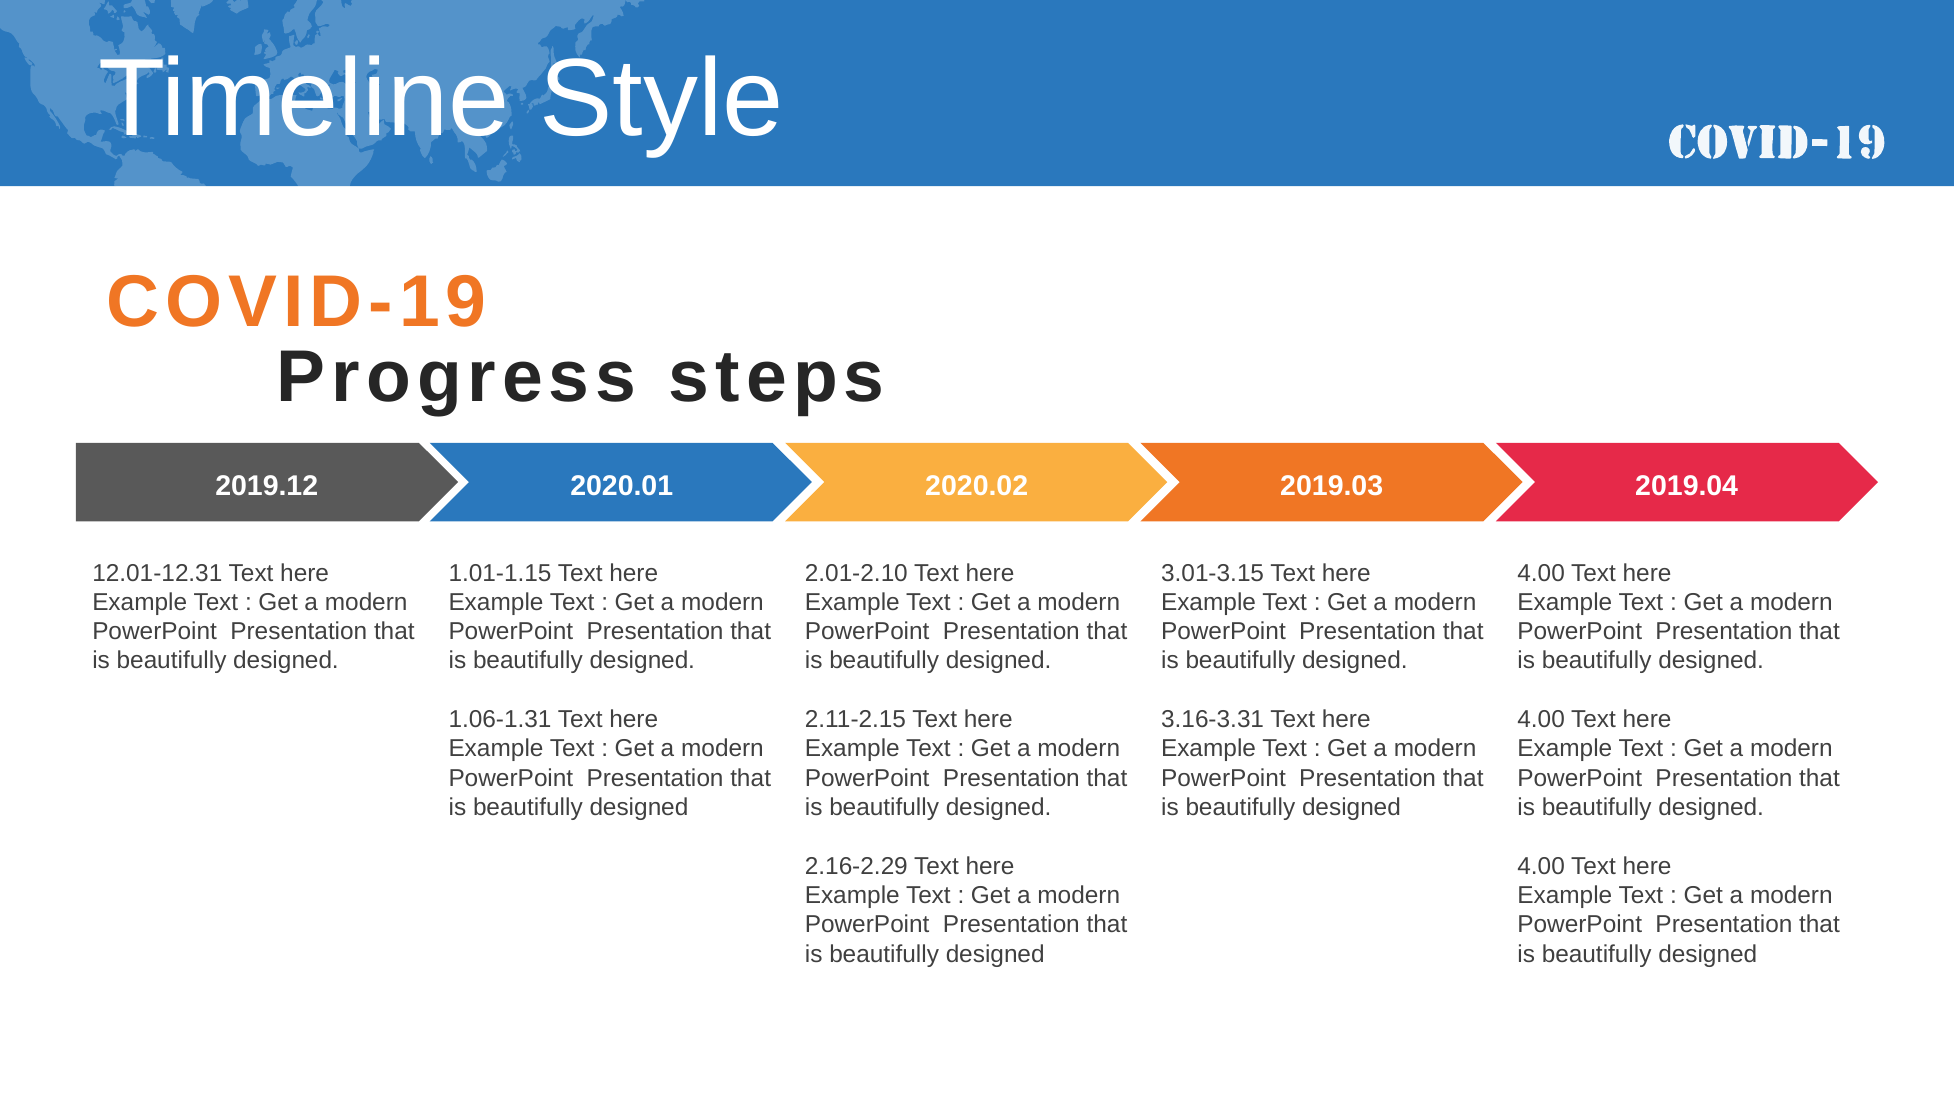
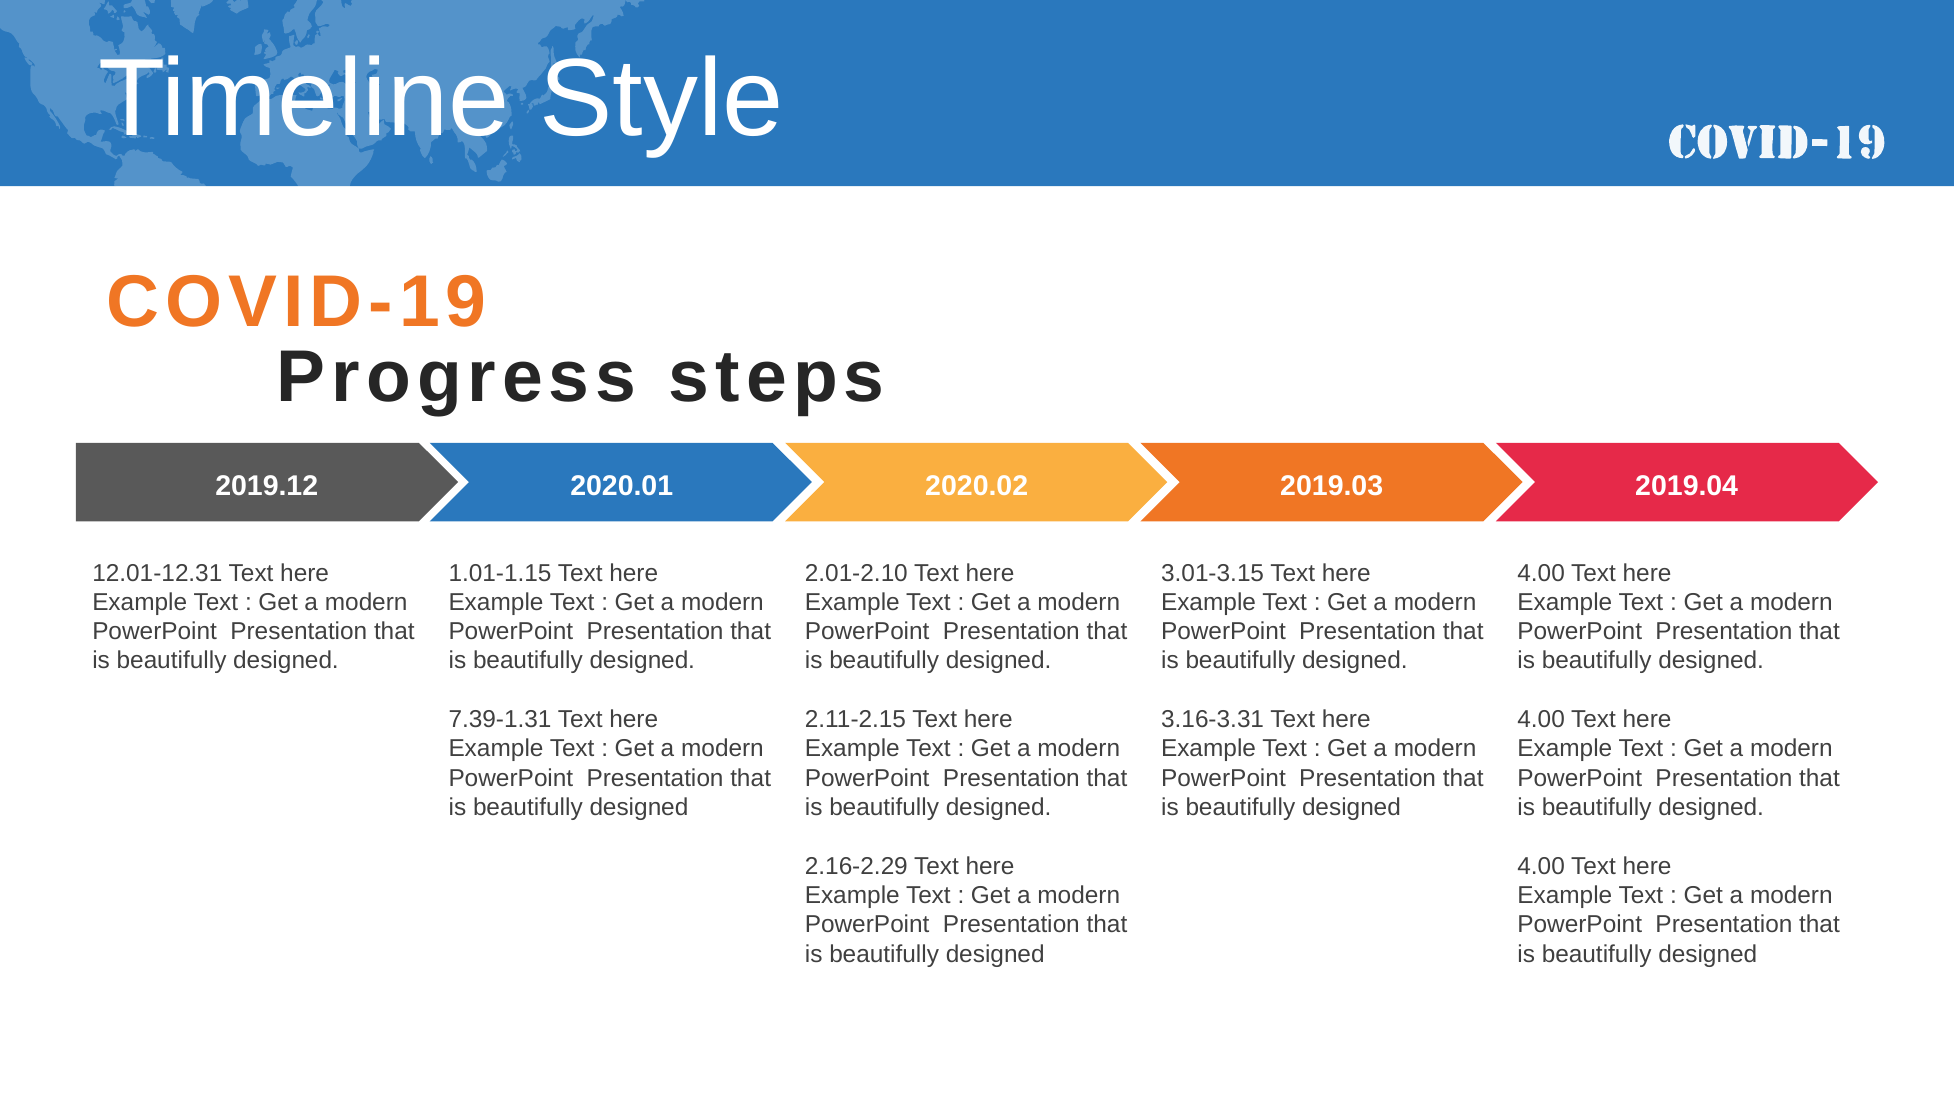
1.06-1.31: 1.06-1.31 -> 7.39-1.31
